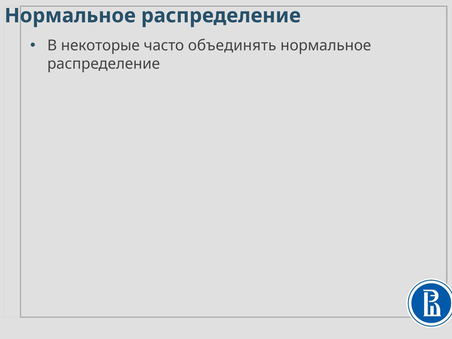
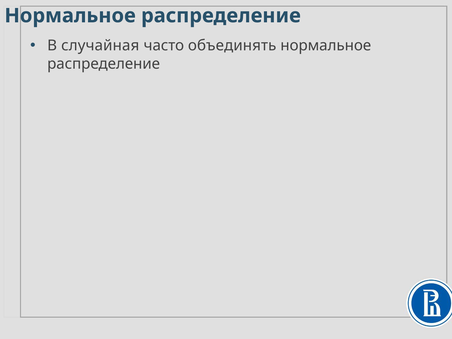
некоторые: некоторые -> случайная
